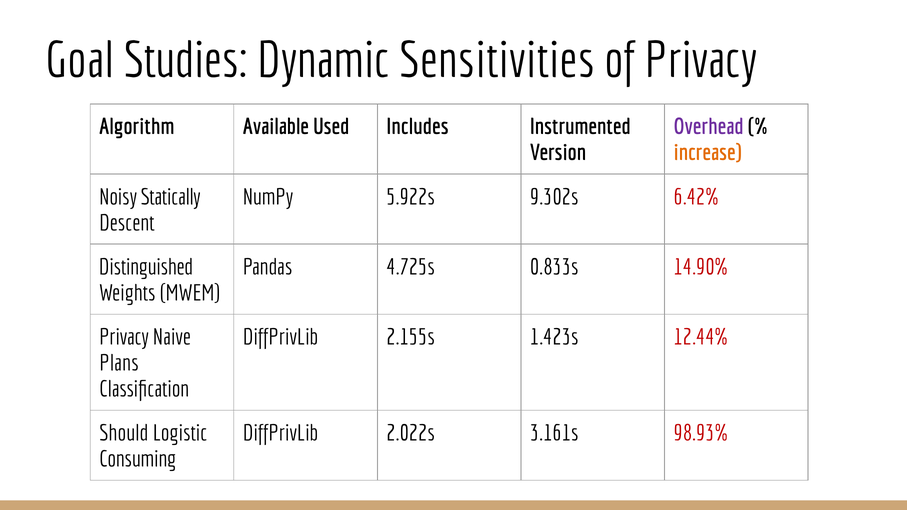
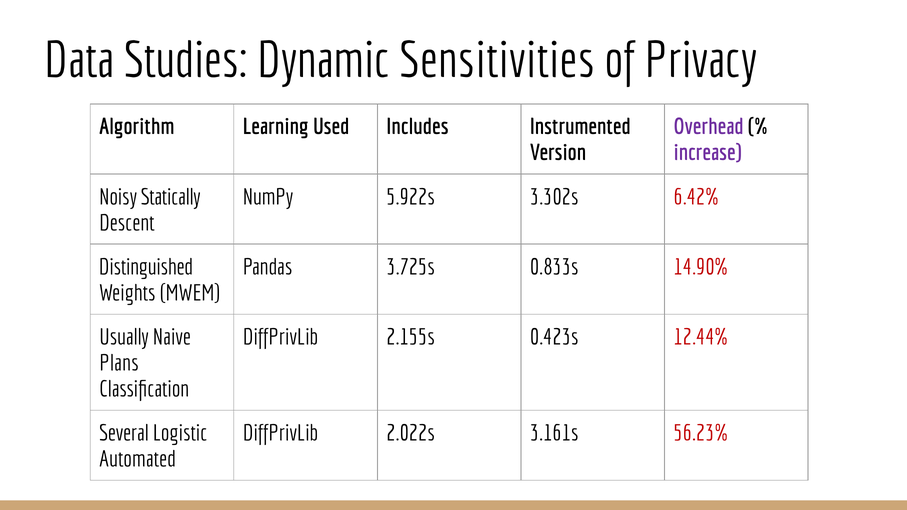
Goal: Goal -> Data
Available: Available -> Learning
increase colour: orange -> purple
9.302s: 9.302s -> 3.302s
4.725s: 4.725s -> 3.725s
Privacy at (124, 337): Privacy -> Usually
1.423s: 1.423s -> 0.423s
Should: Should -> Several
98.93%: 98.93% -> 56.23%
Consuming: Consuming -> Automated
